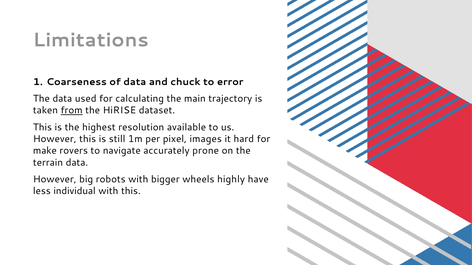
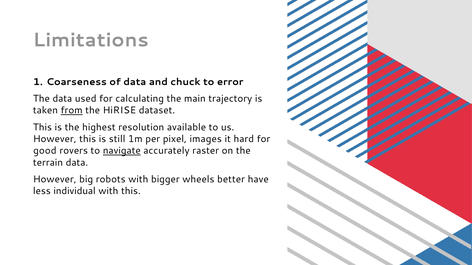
make: make -> good
navigate underline: none -> present
prone: prone -> raster
highly: highly -> better
